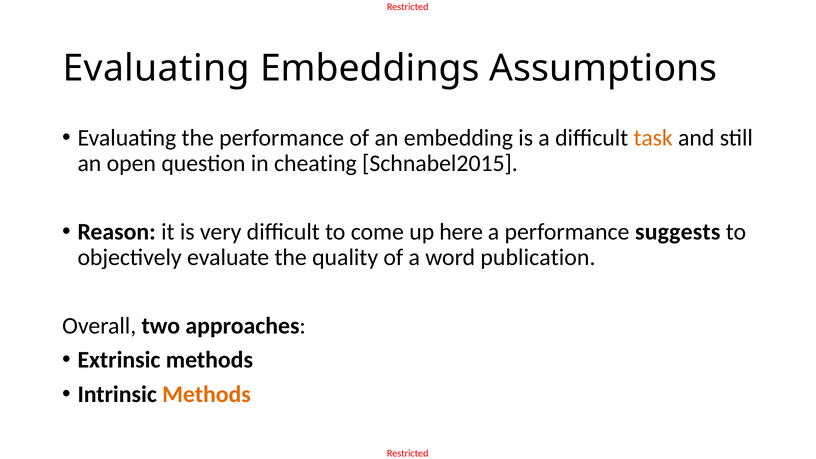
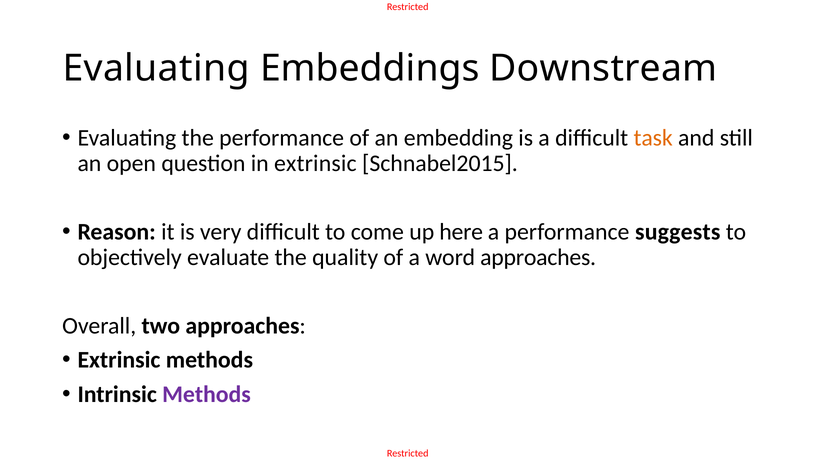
Assumptions: Assumptions -> Downstream
in cheating: cheating -> extrinsic
word publication: publication -> approaches
Methods at (207, 394) colour: orange -> purple
